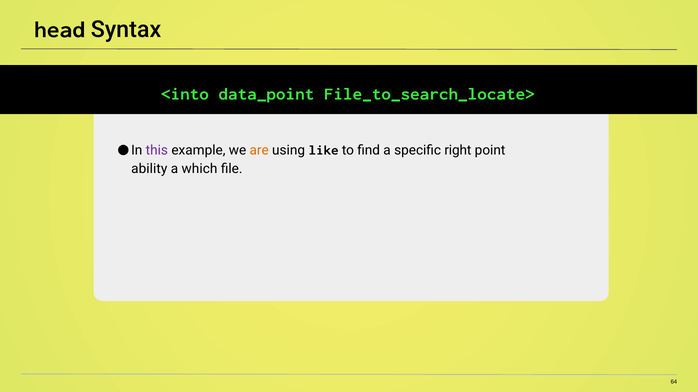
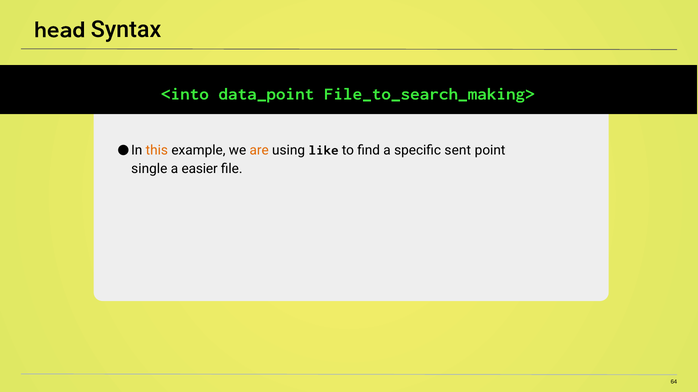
File_to_search_locate>: File_to_search_locate> -> File_to_search_making>
this colour: purple -> orange
right: right -> sent
ability: ability -> single
which: which -> easier
